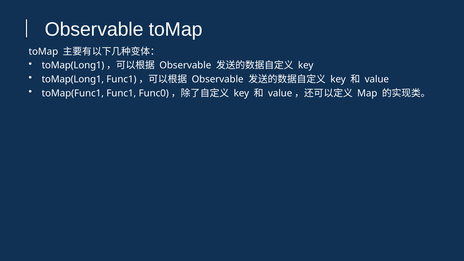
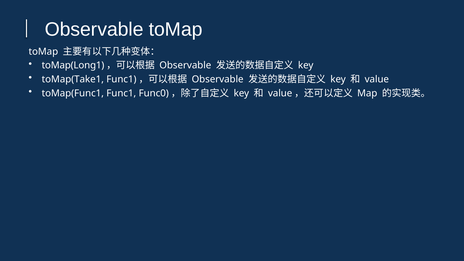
toMap(Long1 at (73, 79): toMap(Long1 -> toMap(Take1
